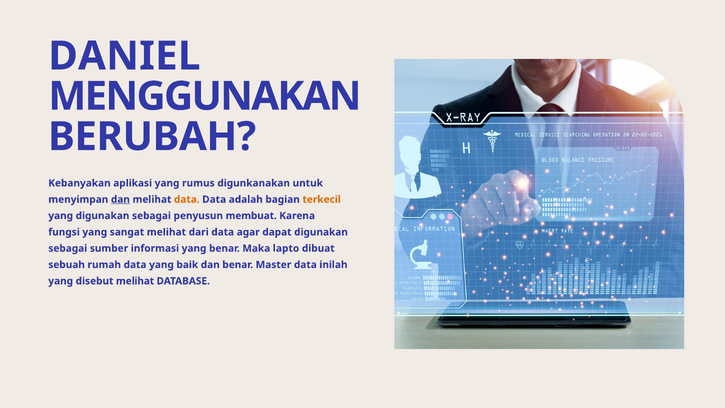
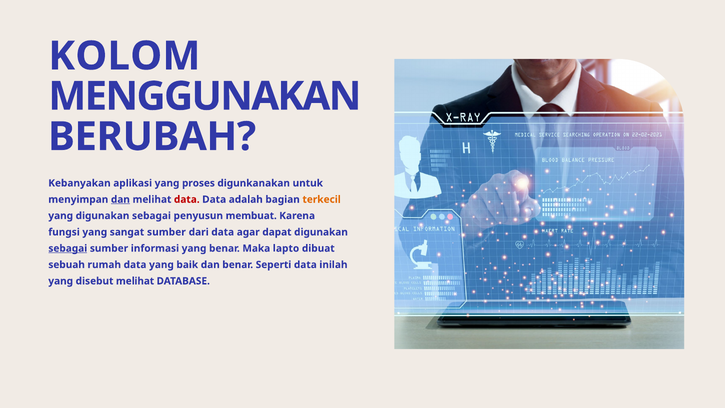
DANIEL: DANIEL -> KOLOM
rumus: rumus -> proses
data at (187, 199) colour: orange -> red
sangat melihat: melihat -> sumber
sebagai at (68, 248) underline: none -> present
Master: Master -> Seperti
